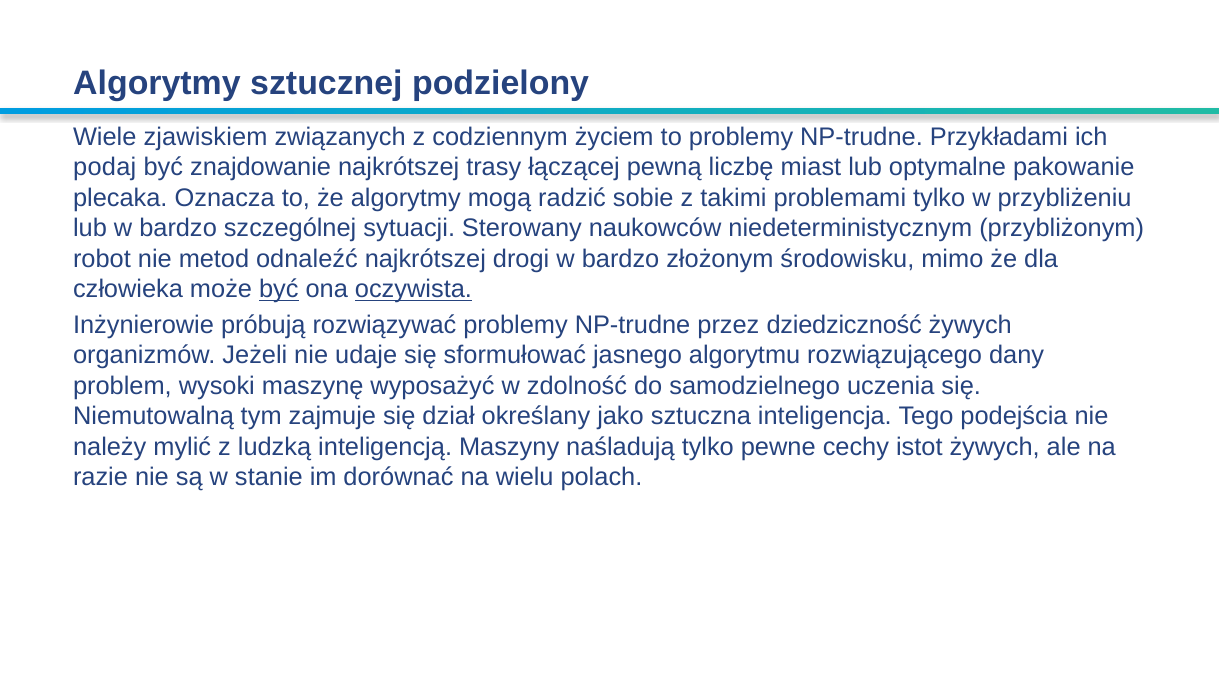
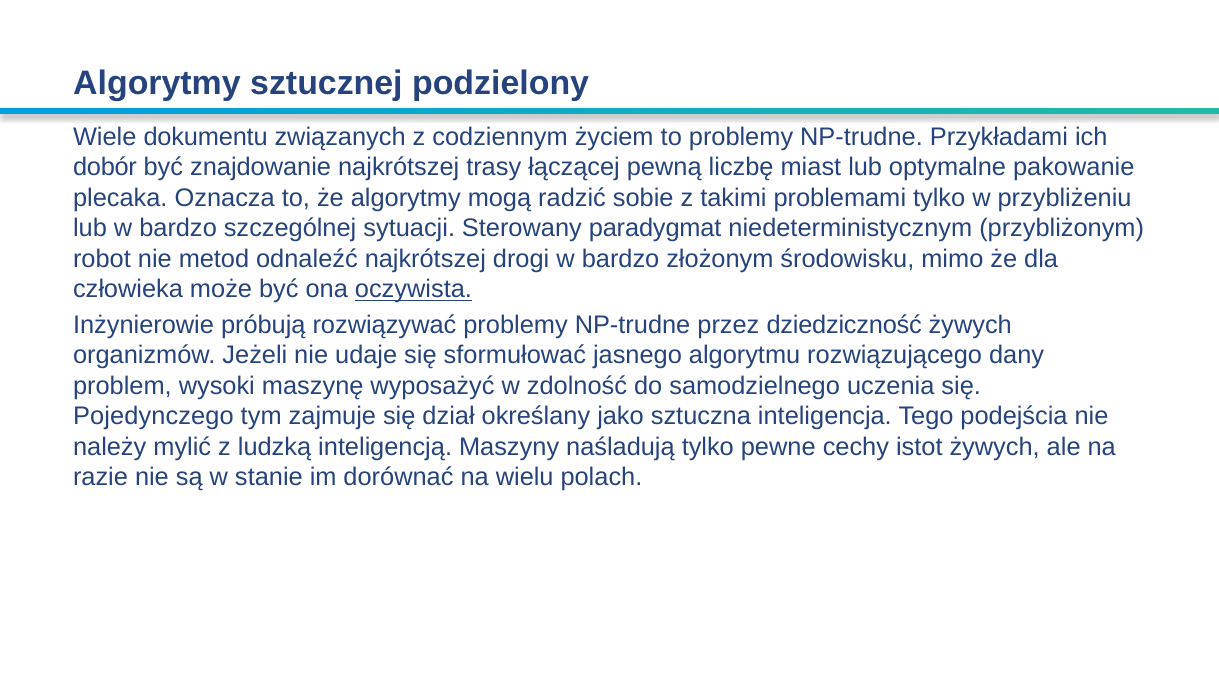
zjawiskiem: zjawiskiem -> dokumentu
podaj: podaj -> dobór
naukowców: naukowców -> paradygmat
być at (279, 289) underline: present -> none
Niemutowalną: Niemutowalną -> Pojedynczego
